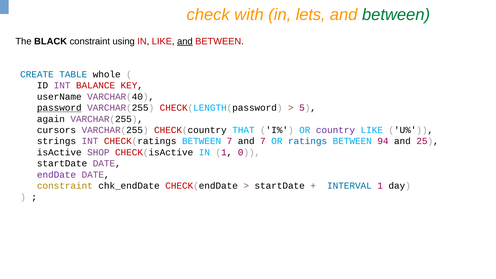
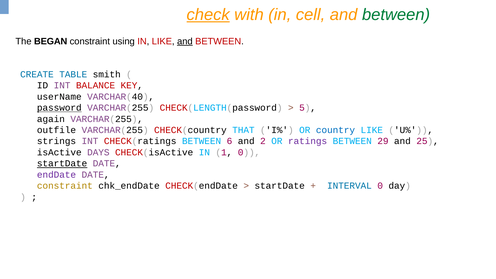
check underline: none -> present
lets: lets -> cell
BLACK: BLACK -> BEGAN
whole: whole -> smith
cursors: cursors -> outfile
country colour: purple -> blue
BETWEEN 7: 7 -> 6
and 7: 7 -> 2
ratings colour: blue -> purple
94: 94 -> 29
SHOP: SHOP -> DAYS
startDate at (62, 164) underline: none -> present
INTERVAL 1: 1 -> 0
